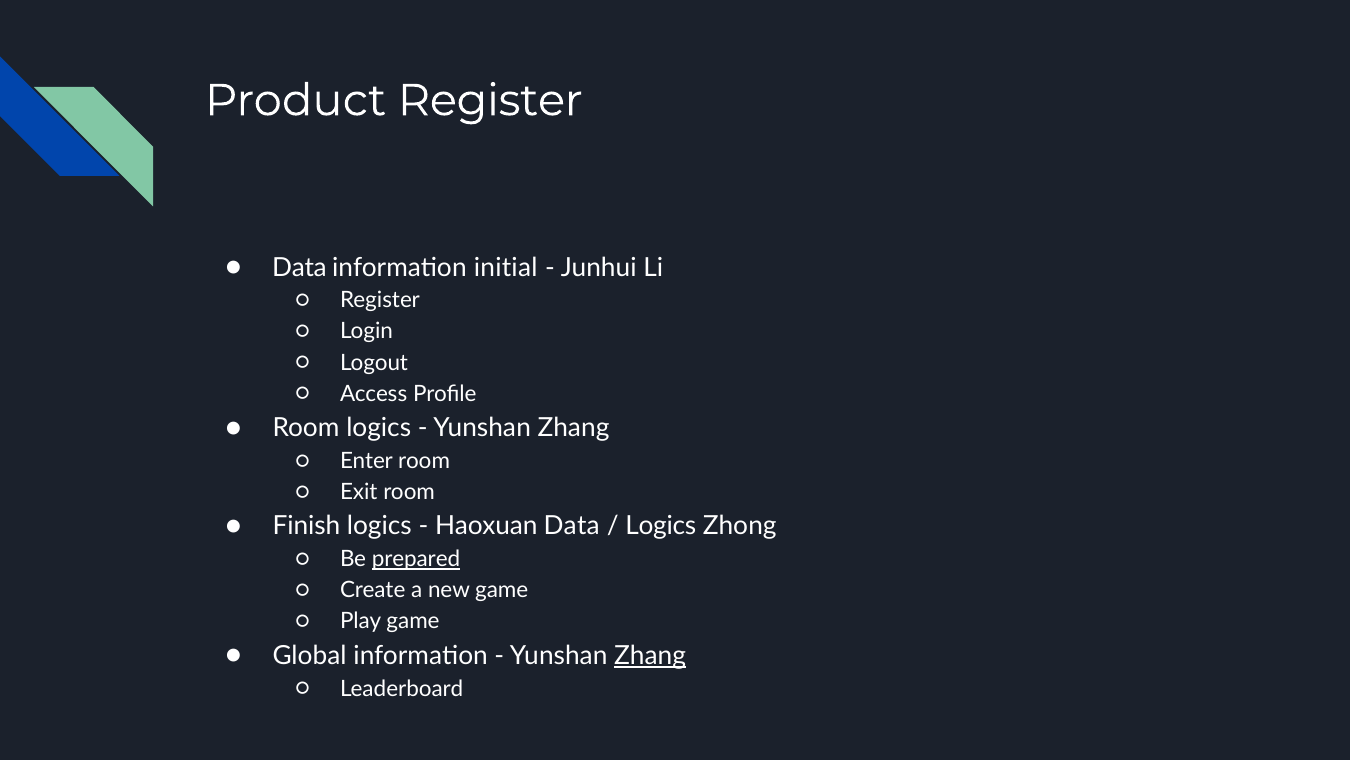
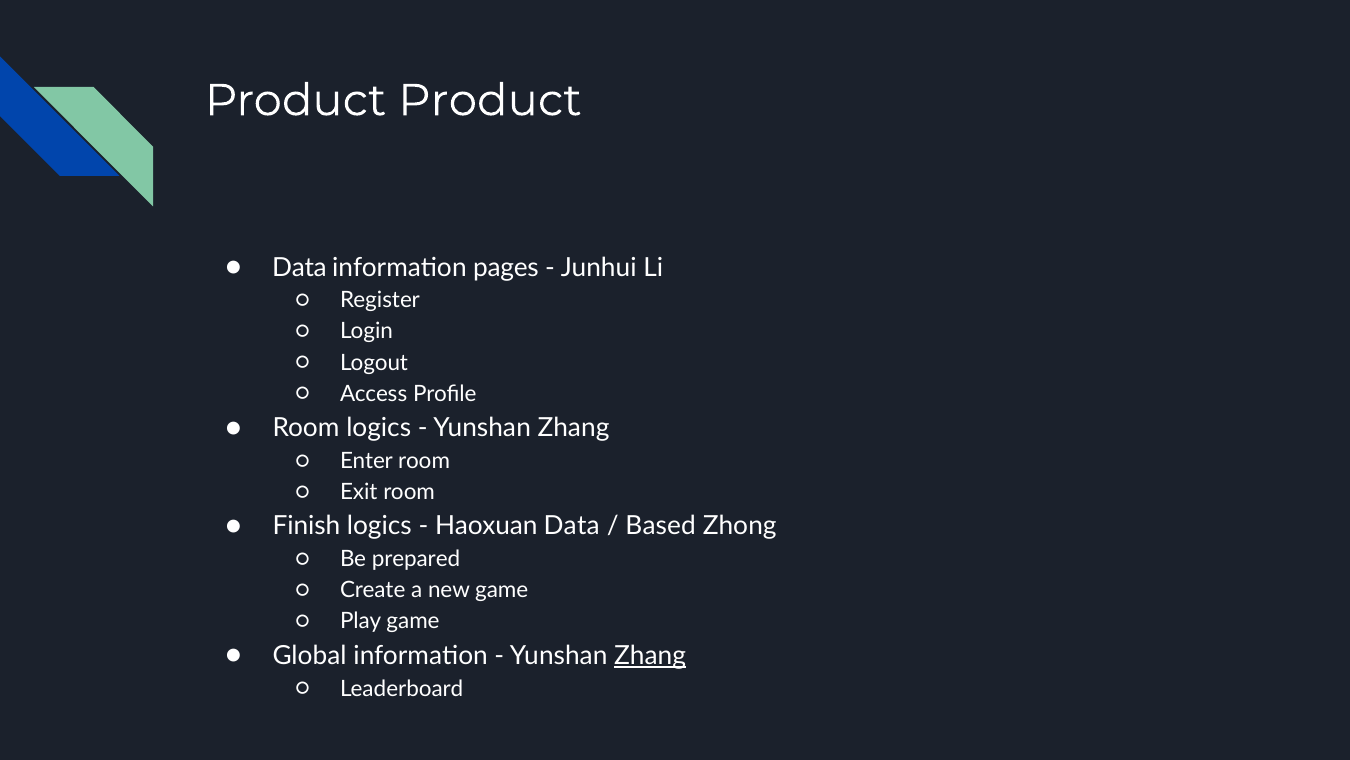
Product Register: Register -> Product
initial: initial -> pages
Logics at (661, 526): Logics -> Based
prepared underline: present -> none
